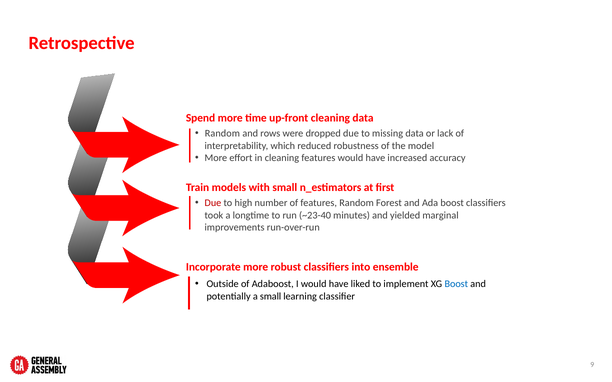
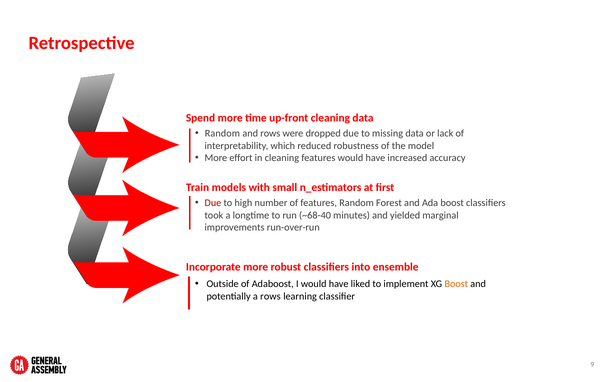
~23-40: ~23-40 -> ~68-40
Boost at (456, 284) colour: blue -> orange
a small: small -> rows
